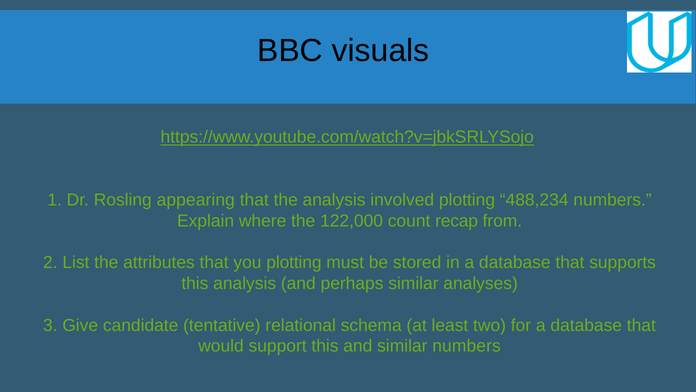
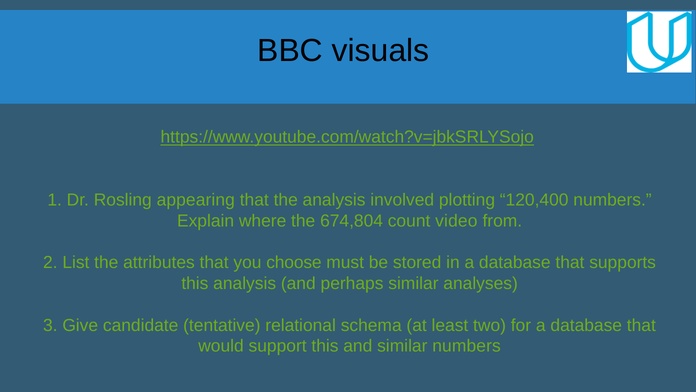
488,234: 488,234 -> 120,400
122,000: 122,000 -> 674,804
recap: recap -> video
you plotting: plotting -> choose
